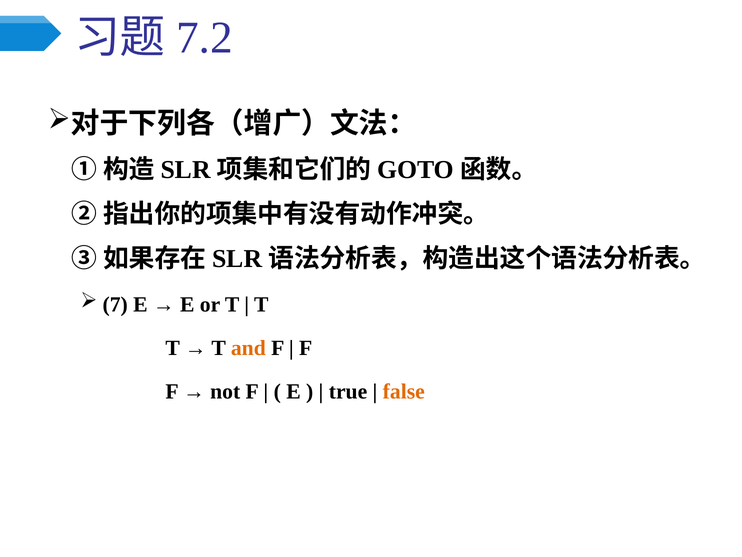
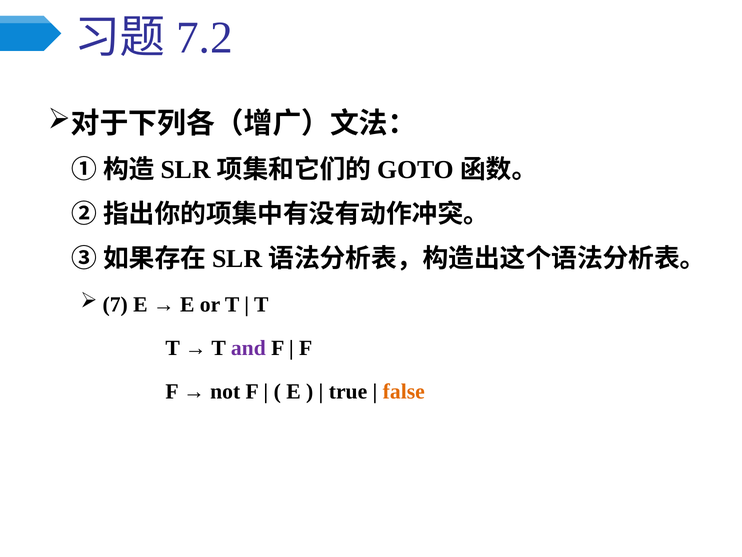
and colour: orange -> purple
